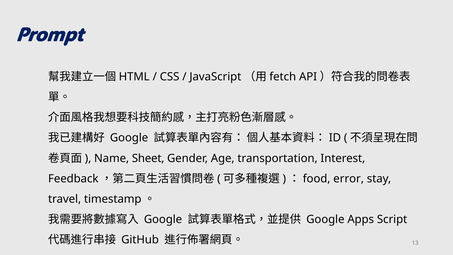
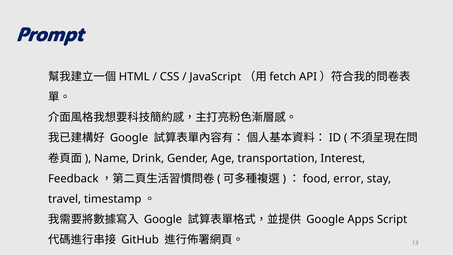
Sheet: Sheet -> Drink
